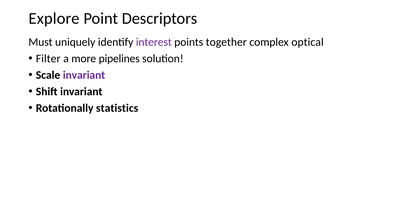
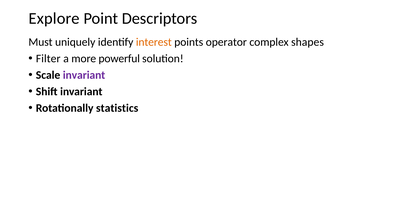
interest colour: purple -> orange
together: together -> operator
optical: optical -> shapes
pipelines: pipelines -> powerful
